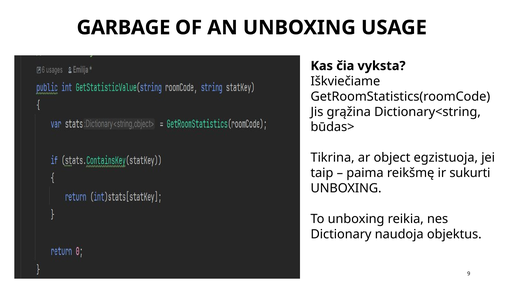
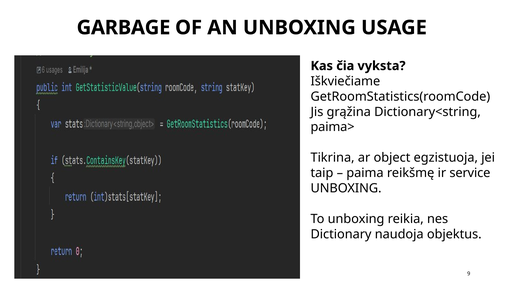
būdas>: būdas> -> paima>
sukurti: sukurti -> service
